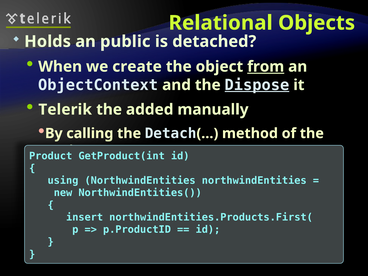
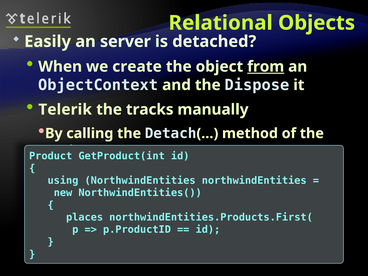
Holds: Holds -> Easily
public: public -> server
Dispose underline: present -> none
added: added -> tracks
insert: insert -> places
